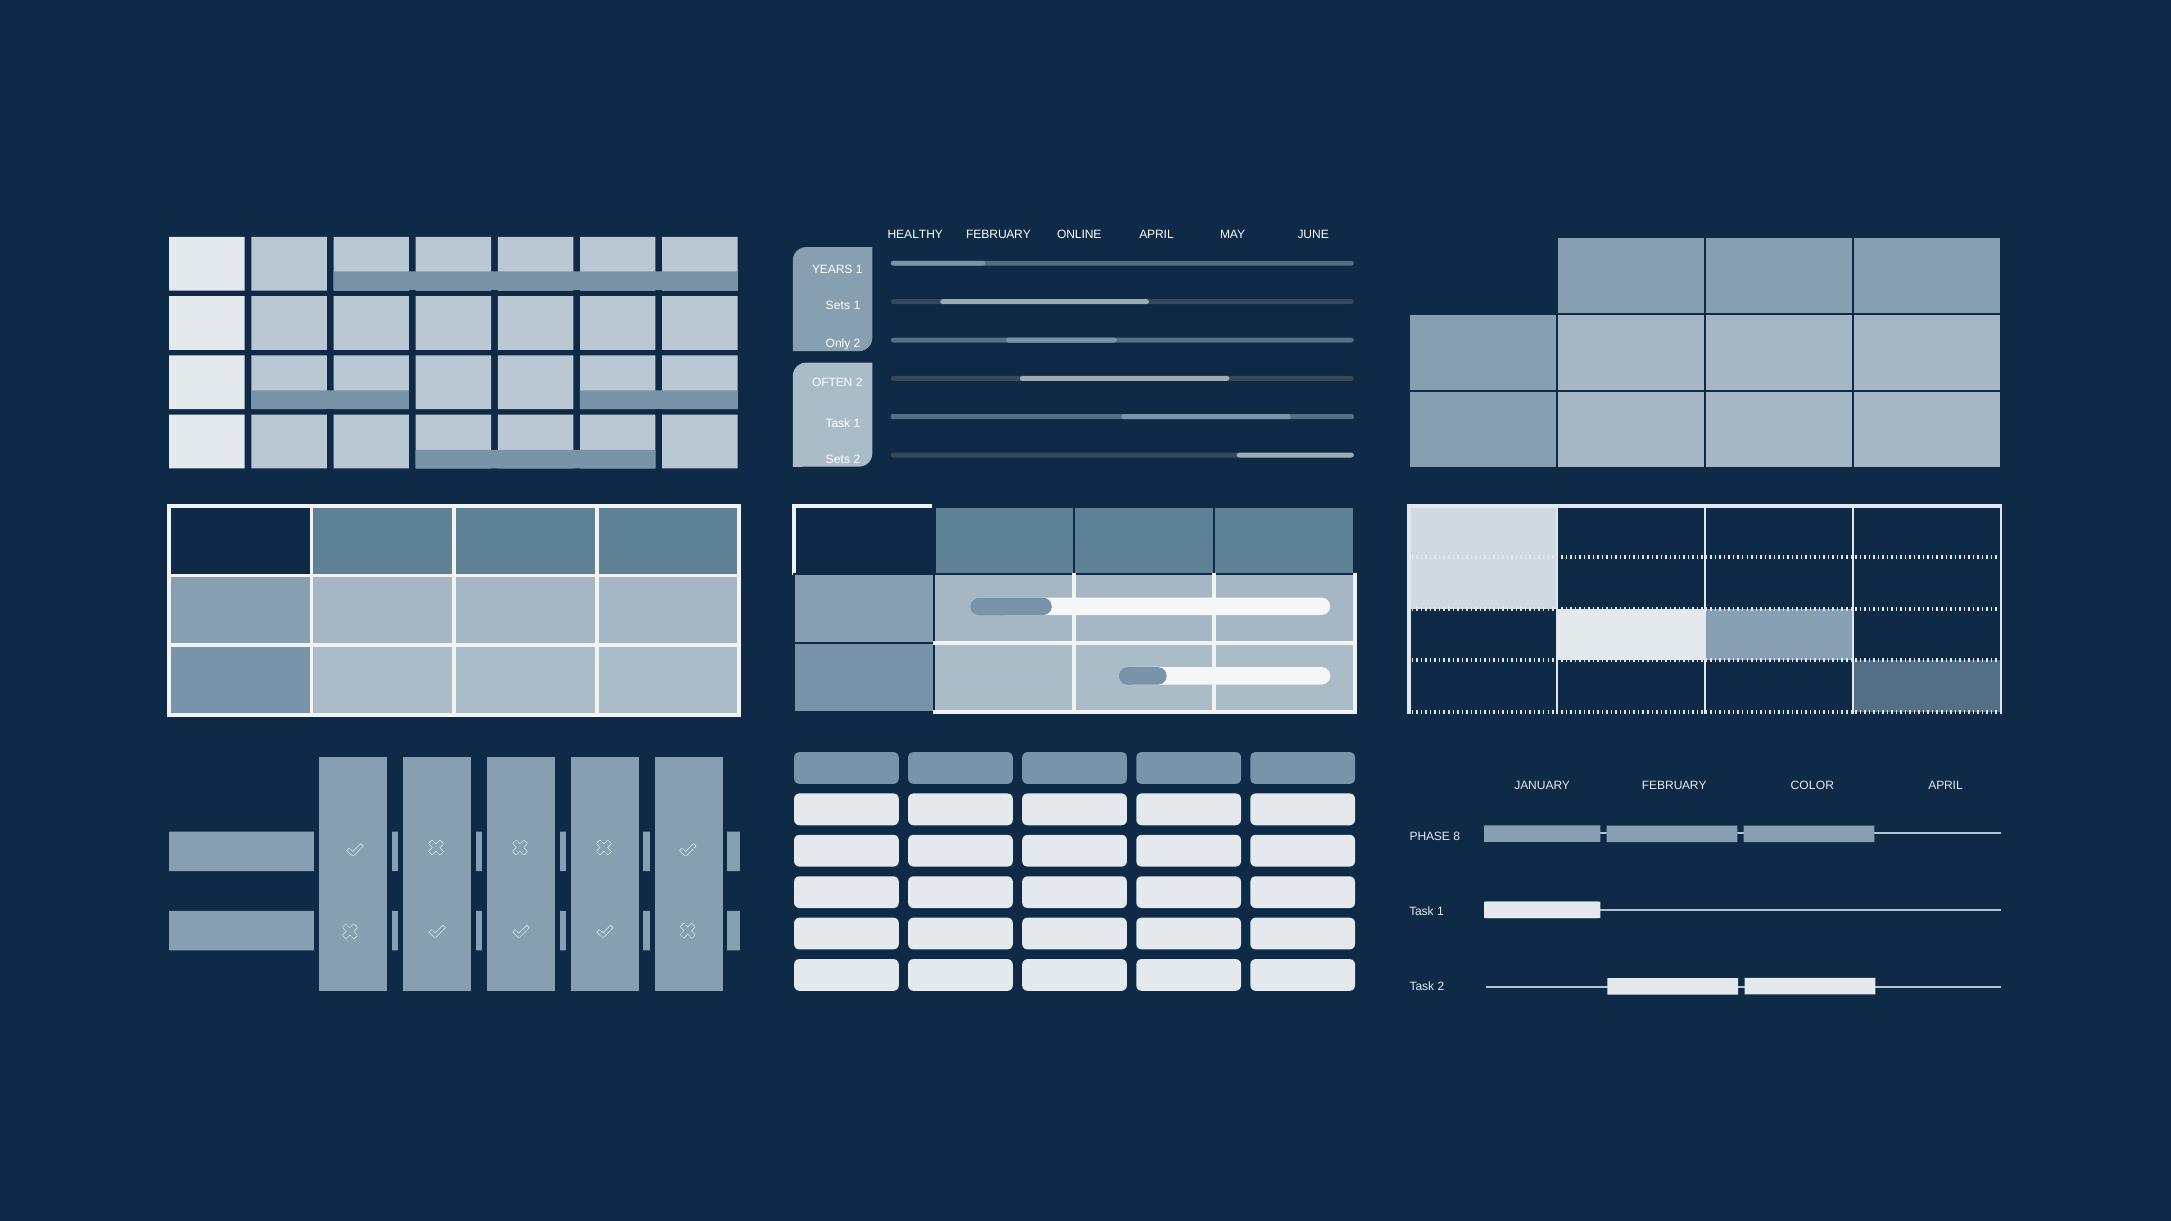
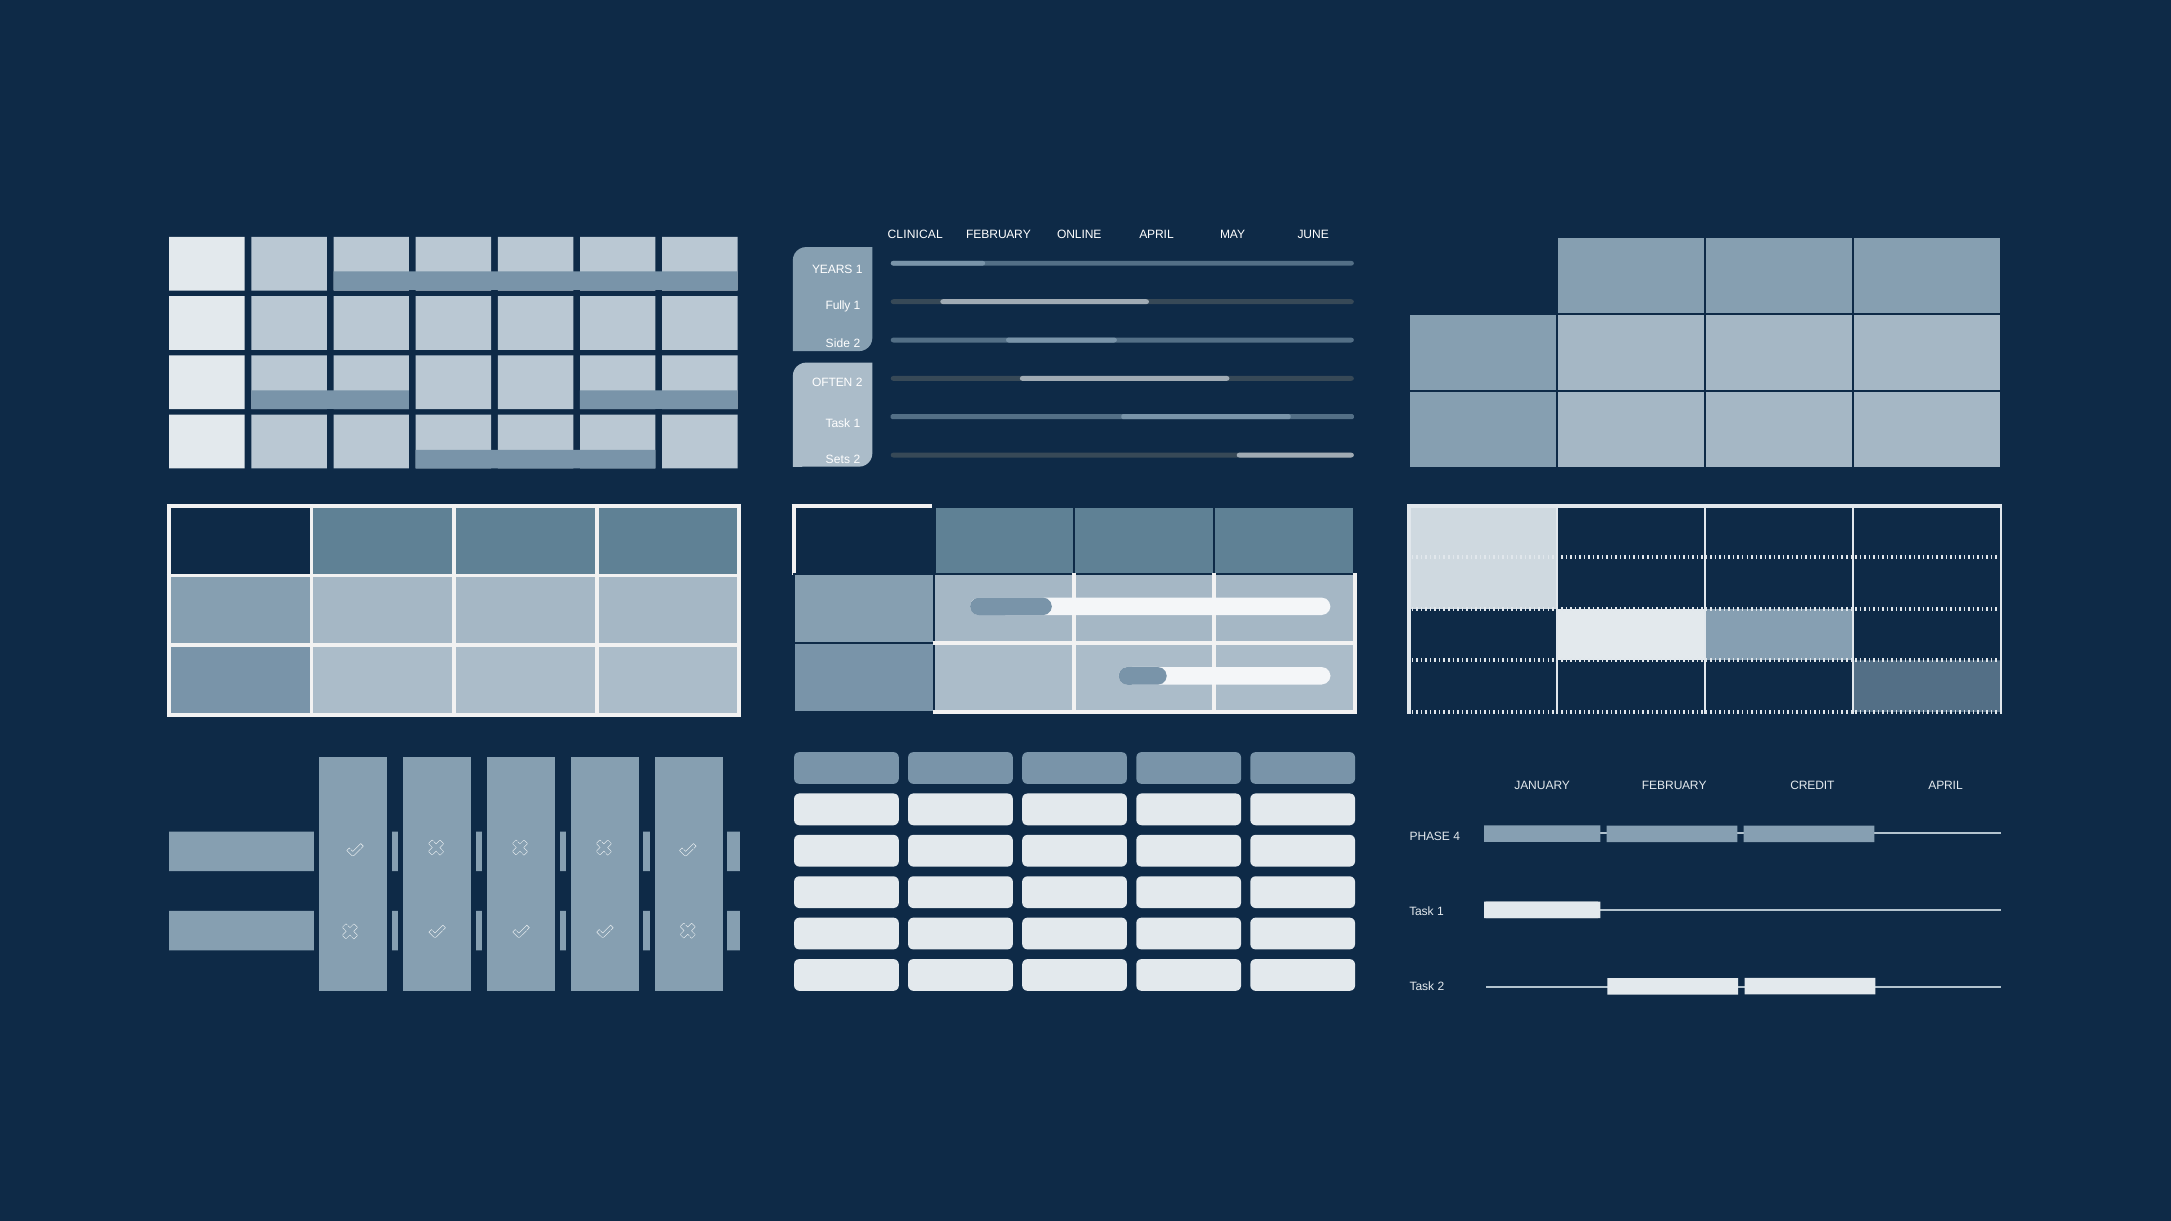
HEALTHY: HEALTHY -> CLINICAL
Sets at (838, 306): Sets -> Fully
Only: Only -> Side
COLOR: COLOR -> CREDIT
8: 8 -> 4
